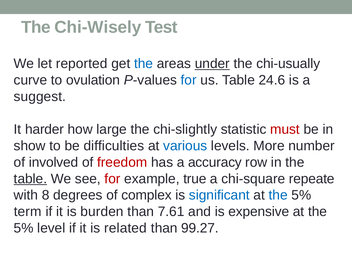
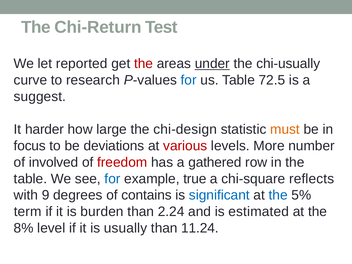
Chi-Wisely: Chi-Wisely -> Chi-Return
the at (144, 64) colour: blue -> red
ovulation: ovulation -> research
24.6: 24.6 -> 72.5
chi-slightly: chi-slightly -> chi-design
must colour: red -> orange
show: show -> focus
difficulties: difficulties -> deviations
various colour: blue -> red
accuracy: accuracy -> gathered
table at (30, 179) underline: present -> none
for at (112, 179) colour: red -> blue
repeate: repeate -> reflects
8: 8 -> 9
complex: complex -> contains
7.61: 7.61 -> 2.24
expensive: expensive -> estimated
5% at (24, 228): 5% -> 8%
related: related -> usually
99.27: 99.27 -> 11.24
